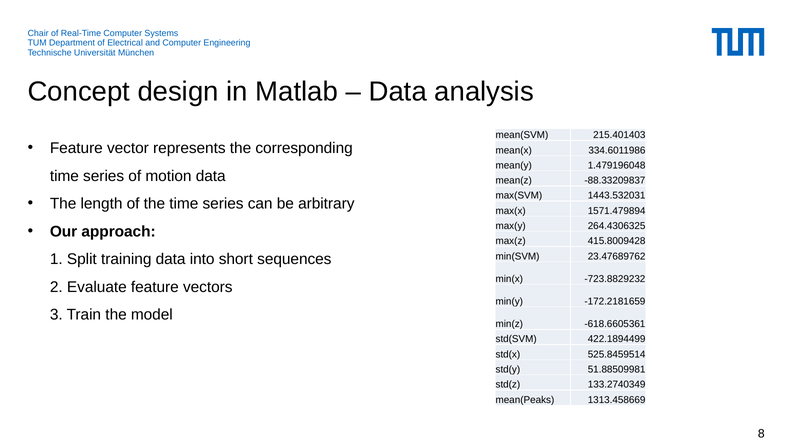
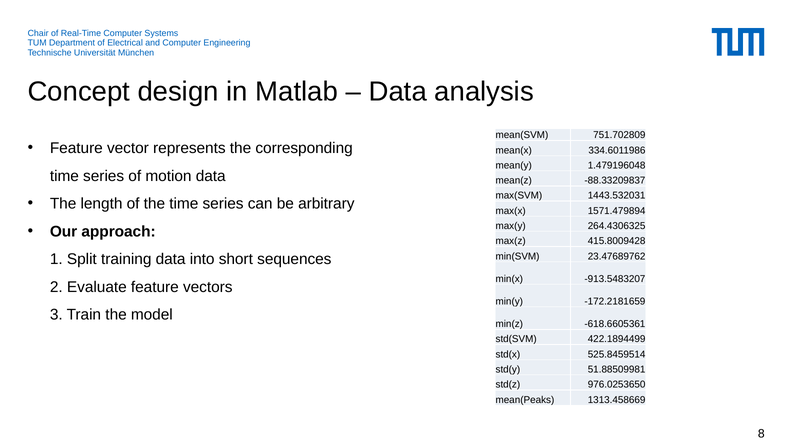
215.401403: 215.401403 -> 751.702809
-723.8829232: -723.8829232 -> -913.5483207
133.2740349: 133.2740349 -> 976.0253650
